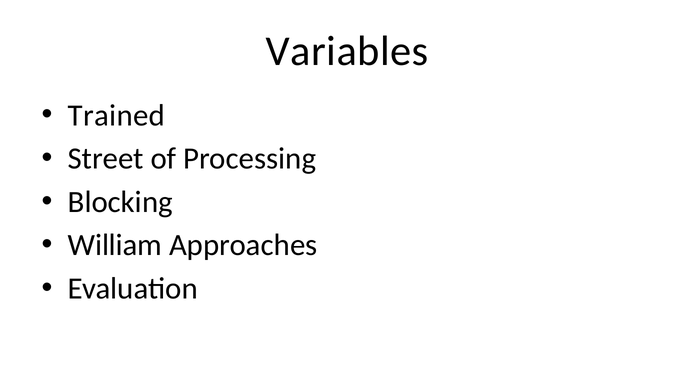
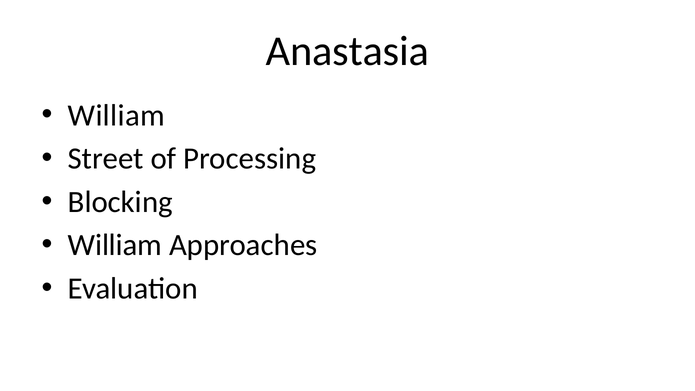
Variables: Variables -> Anastasia
Trained at (116, 115): Trained -> William
